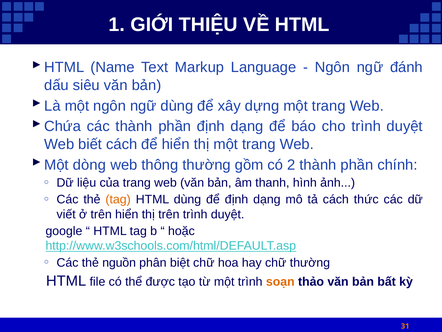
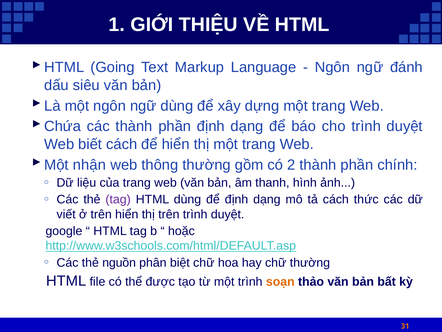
Name: Name -> Going
dòng: dòng -> nhận
tag at (118, 199) colour: orange -> purple
